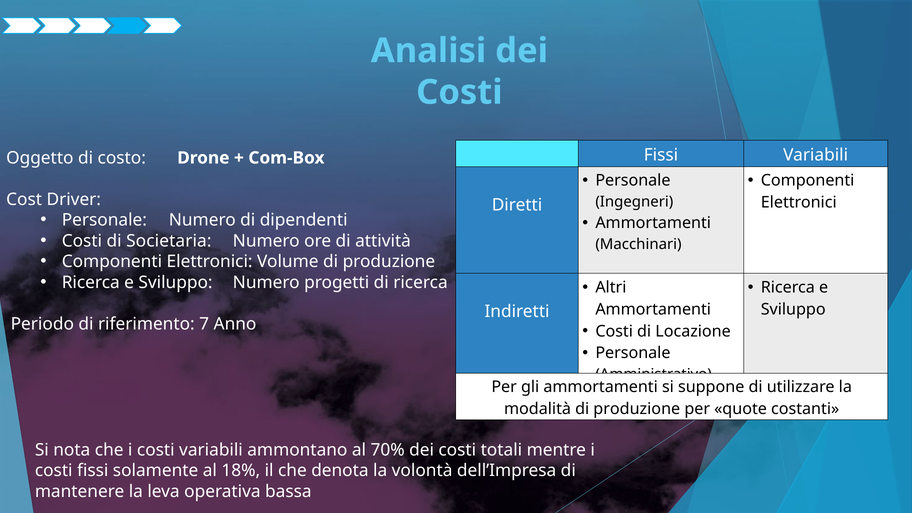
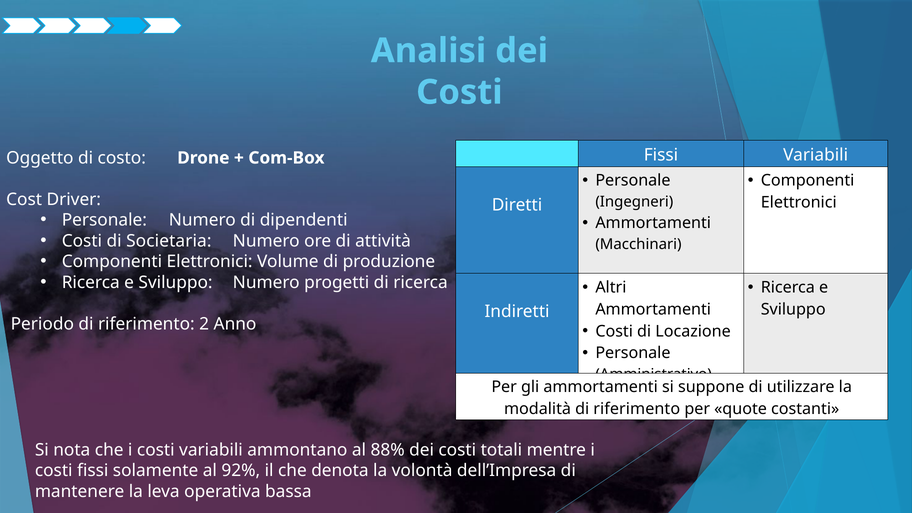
7: 7 -> 2
modalità di produzione: produzione -> riferimento
70%: 70% -> 88%
18%: 18% -> 92%
